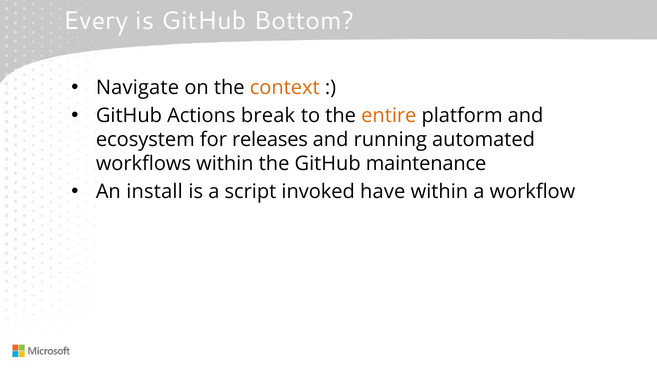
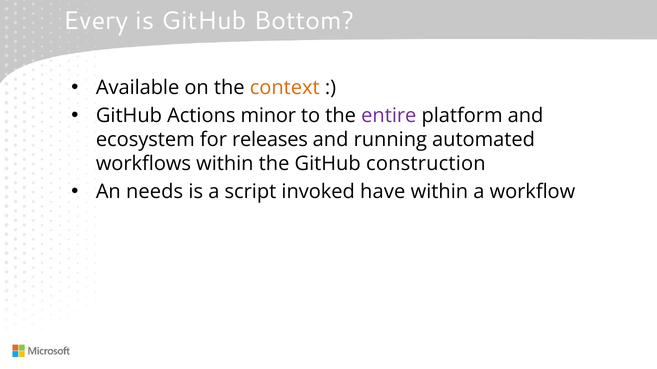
Navigate: Navigate -> Available
break: break -> minor
entire colour: orange -> purple
maintenance: maintenance -> construction
install: install -> needs
